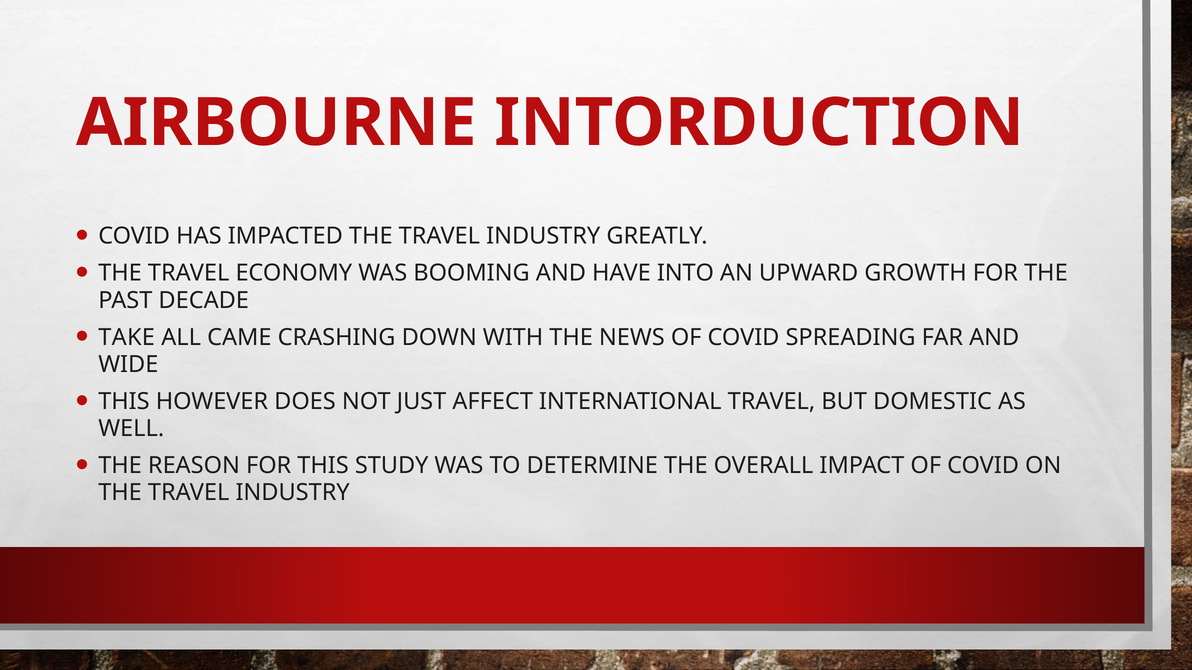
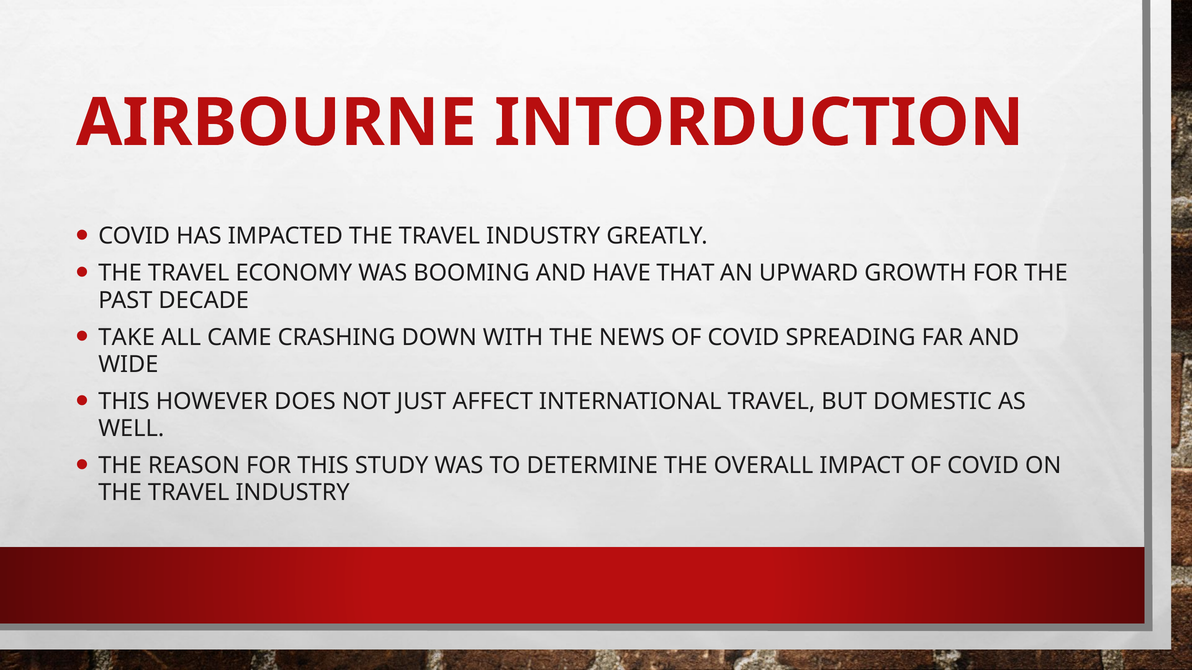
INTO: INTO -> THAT
